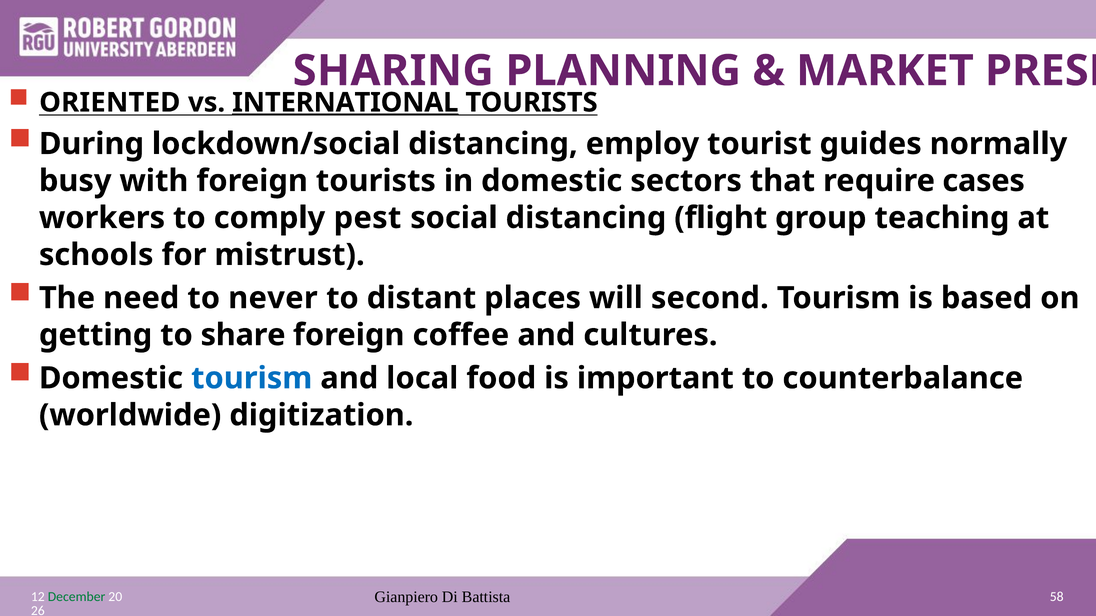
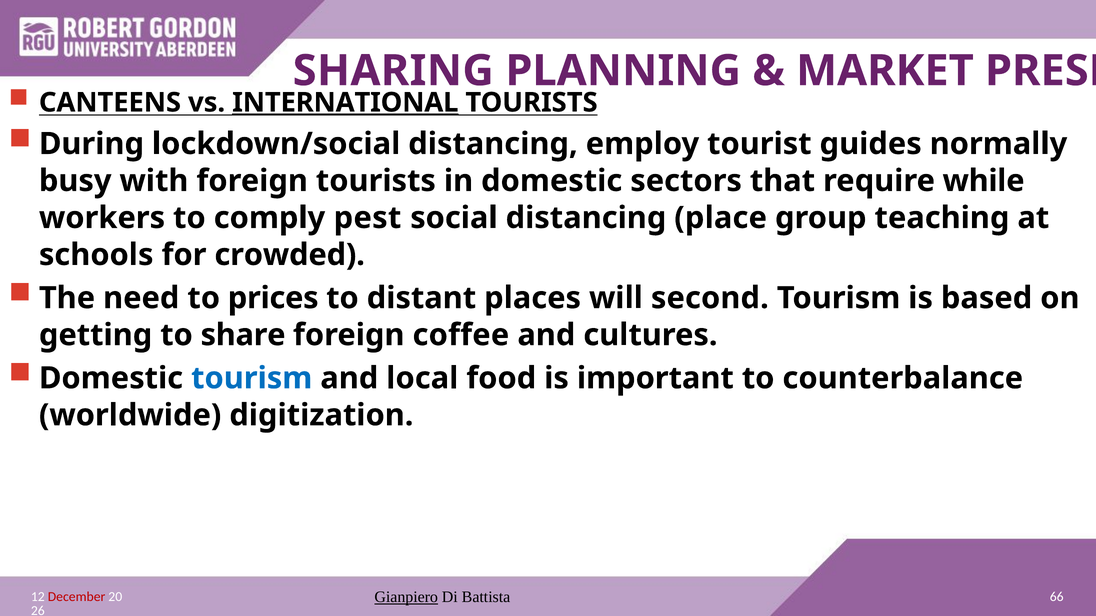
ORIENTED: ORIENTED -> CANTEENS
cases: cases -> while
flight: flight -> place
mistrust: mistrust -> crowded
never: never -> prices
Gianpiero underline: none -> present
58: 58 -> 66
December colour: green -> red
